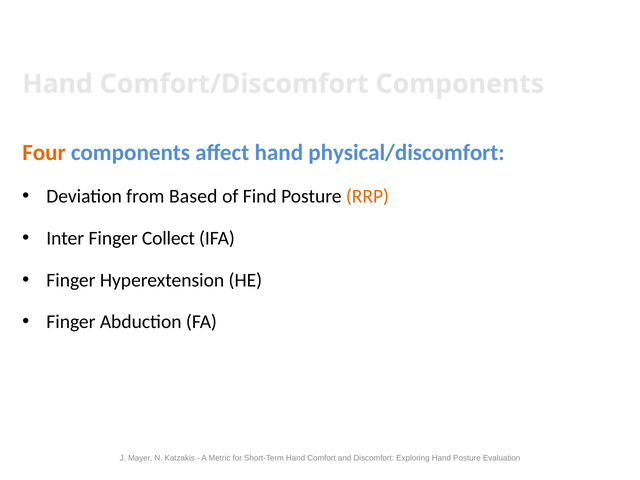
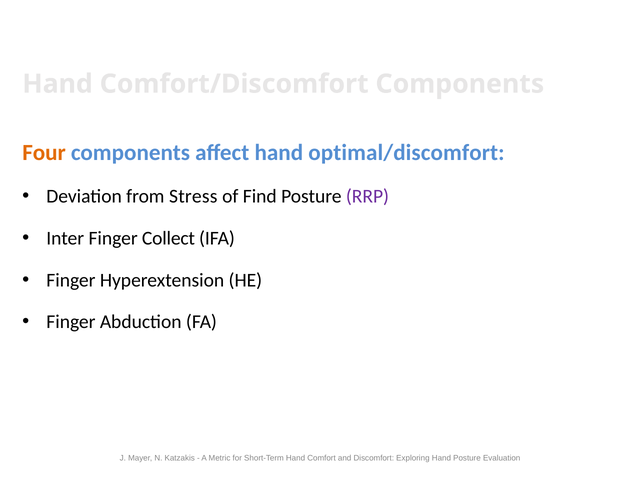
physical/discomfort: physical/discomfort -> optimal/discomfort
Based: Based -> Stress
RRP colour: orange -> purple
